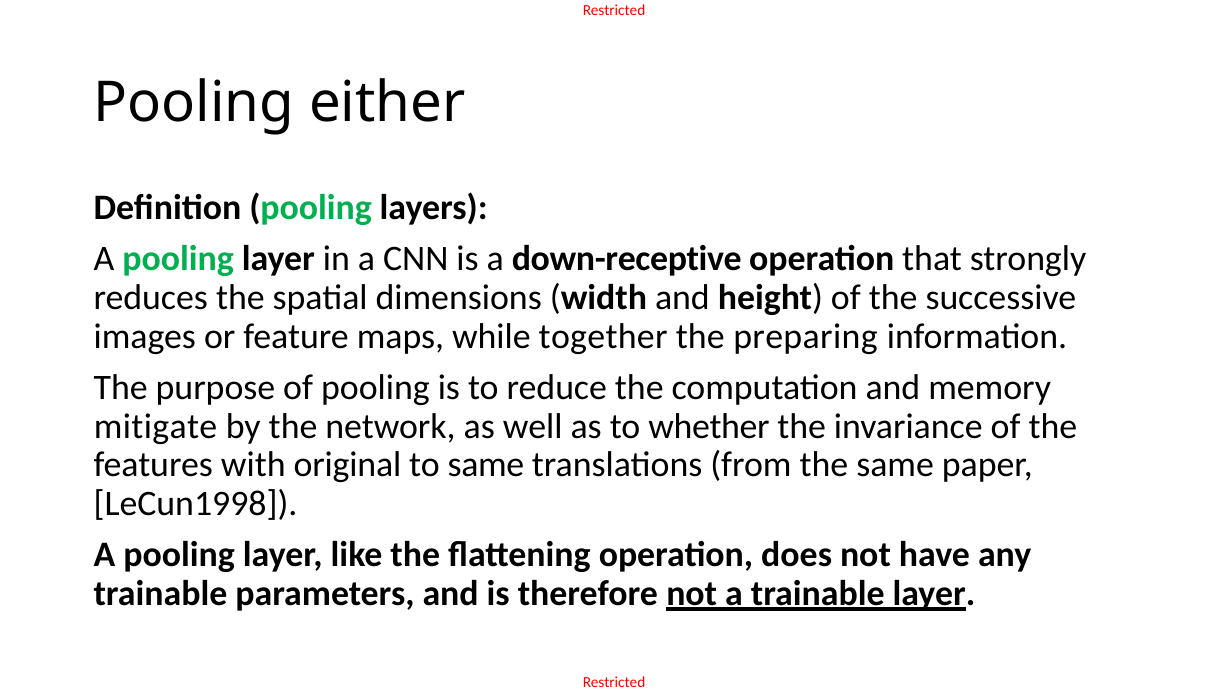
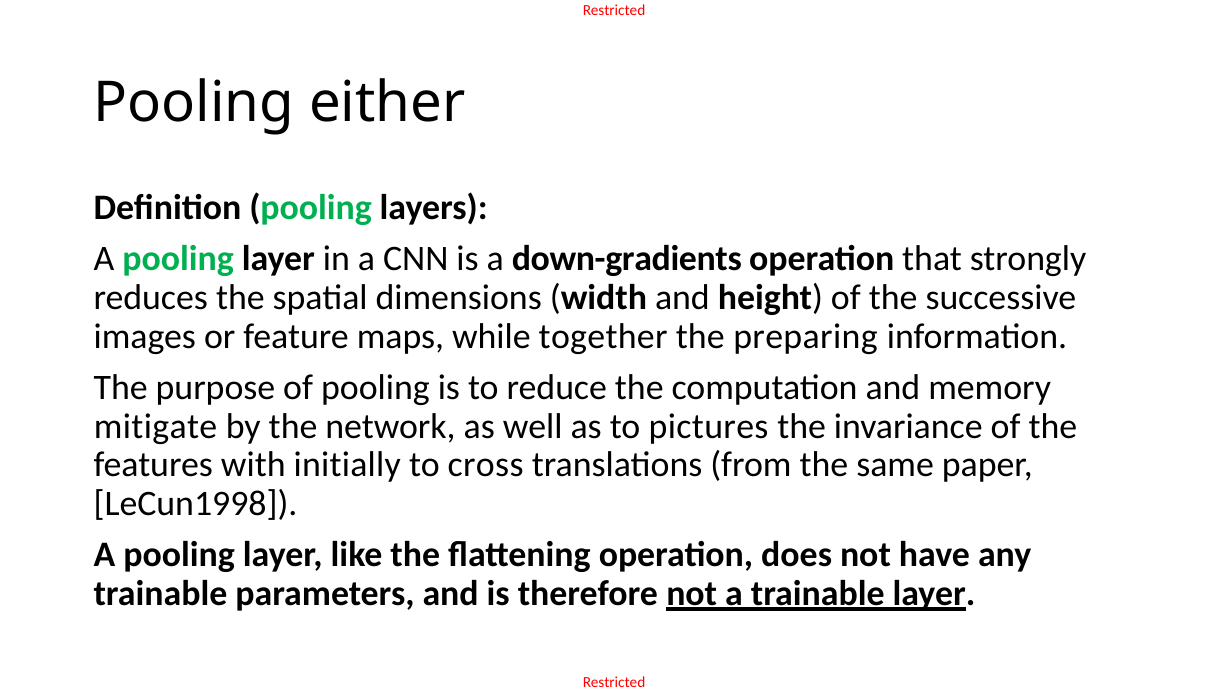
down-receptive: down-receptive -> down-gradients
whether: whether -> pictures
original: original -> initially
to same: same -> cross
